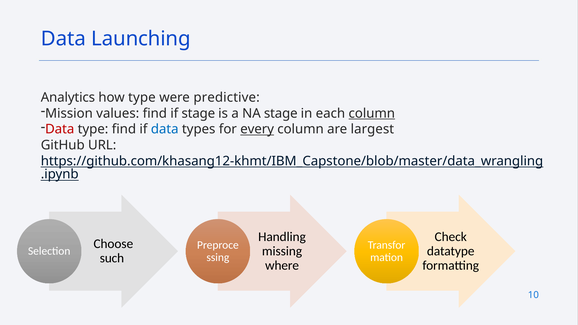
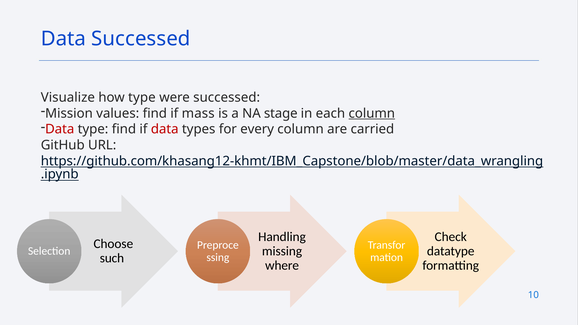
Data Launching: Launching -> Successed
Analytics: Analytics -> Visualize
were predictive: predictive -> successed
if stage: stage -> mass
data at (165, 129) colour: blue -> red
every underline: present -> none
largest: largest -> carried
